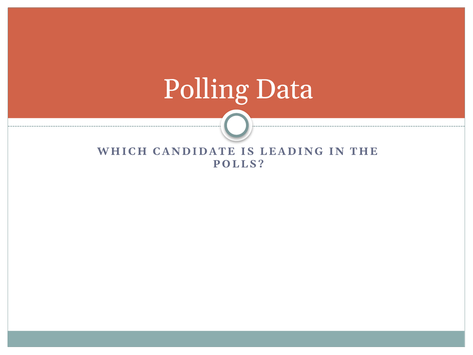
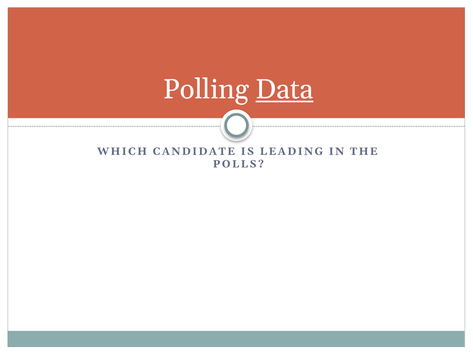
Data underline: none -> present
